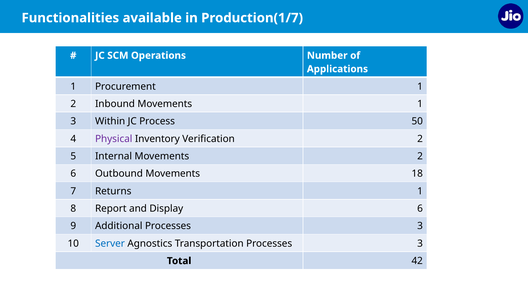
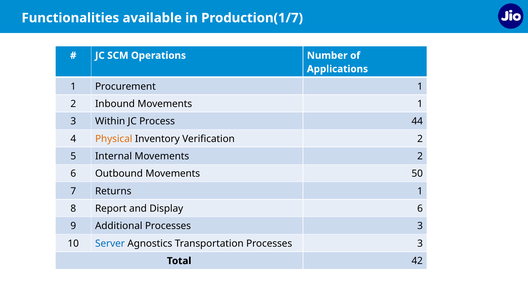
50: 50 -> 44
Physical colour: purple -> orange
18: 18 -> 50
